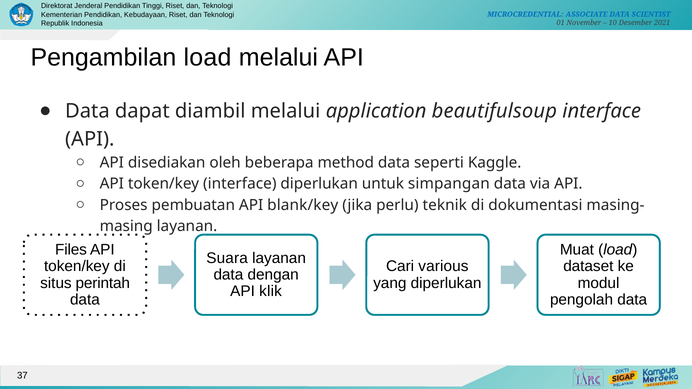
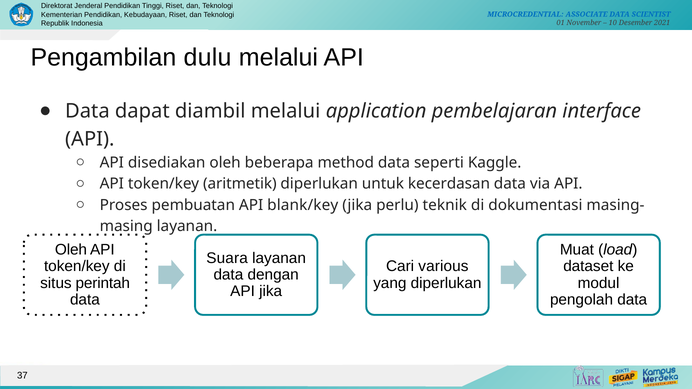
Pengambilan load: load -> dulu
beautifulsoup: beautifulsoup -> pembelajaran
token/key interface: interface -> aritmetik
simpangan: simpangan -> kecerdasan
Files at (71, 250): Files -> Oleh
API klik: klik -> jika
